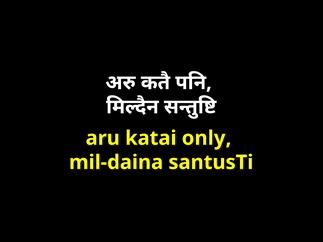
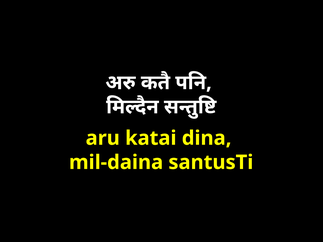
only: only -> dina
